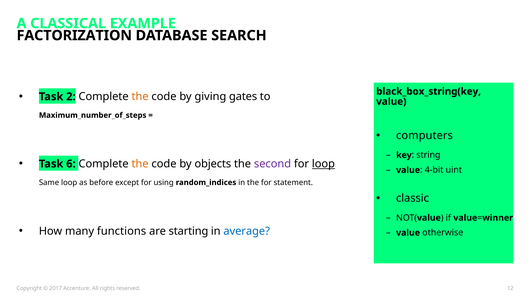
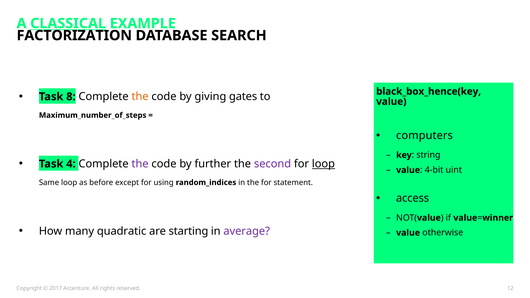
CLASSICAL underline: none -> present
black_box_string(key: black_box_string(key -> black_box_hence(key
2: 2 -> 8
6: 6 -> 4
the at (140, 164) colour: orange -> purple
objects: objects -> further
classic: classic -> access
functions: functions -> quadratic
average colour: blue -> purple
